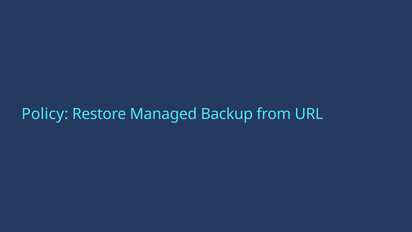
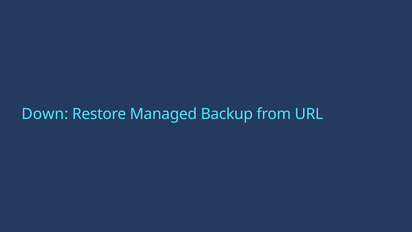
Policy: Policy -> Down
